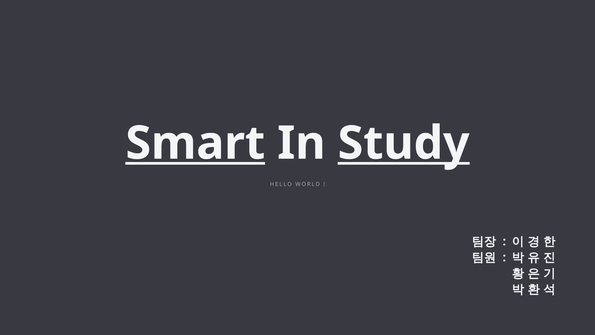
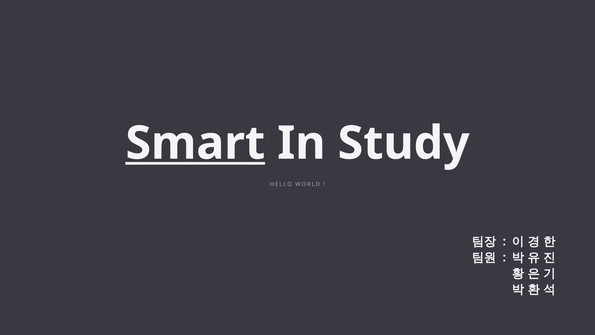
Study underline: present -> none
